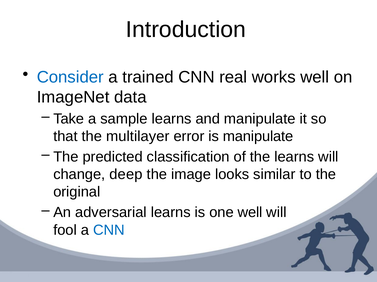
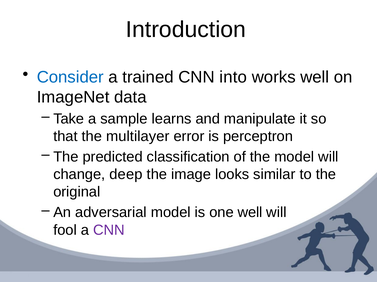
real: real -> into
is manipulate: manipulate -> perceptron
the learns: learns -> model
adversarial learns: learns -> model
CNN at (109, 231) colour: blue -> purple
